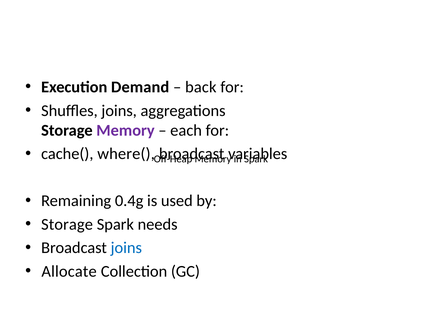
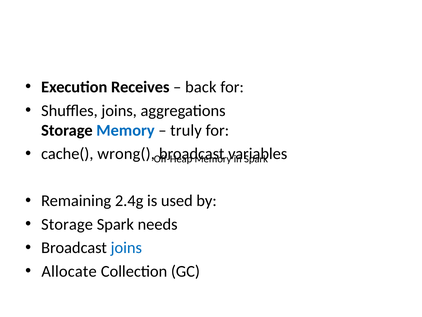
Demand: Demand -> Receives
Memory at (125, 130) colour: purple -> blue
each: each -> truly
where(: where( -> wrong(
0.4g: 0.4g -> 2.4g
